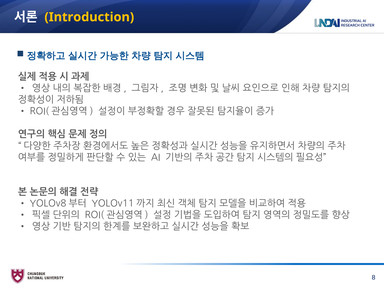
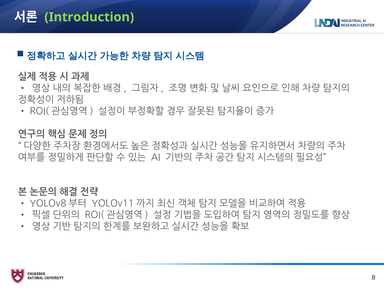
Introduction colour: yellow -> light green
